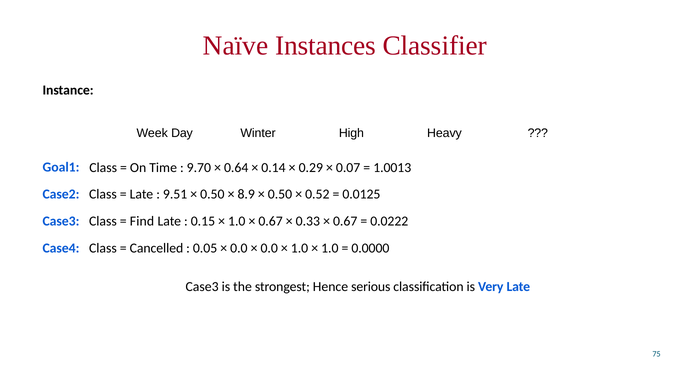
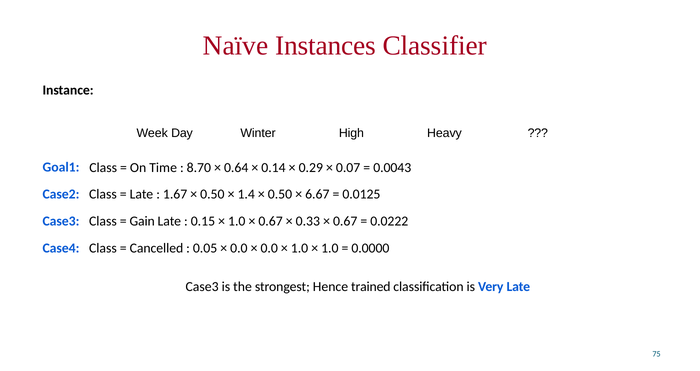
9.70: 9.70 -> 8.70
1.0013: 1.0013 -> 0.0043
9.51: 9.51 -> 1.67
8.9: 8.9 -> 1.4
0.52: 0.52 -> 6.67
Find: Find -> Gain
serious: serious -> trained
